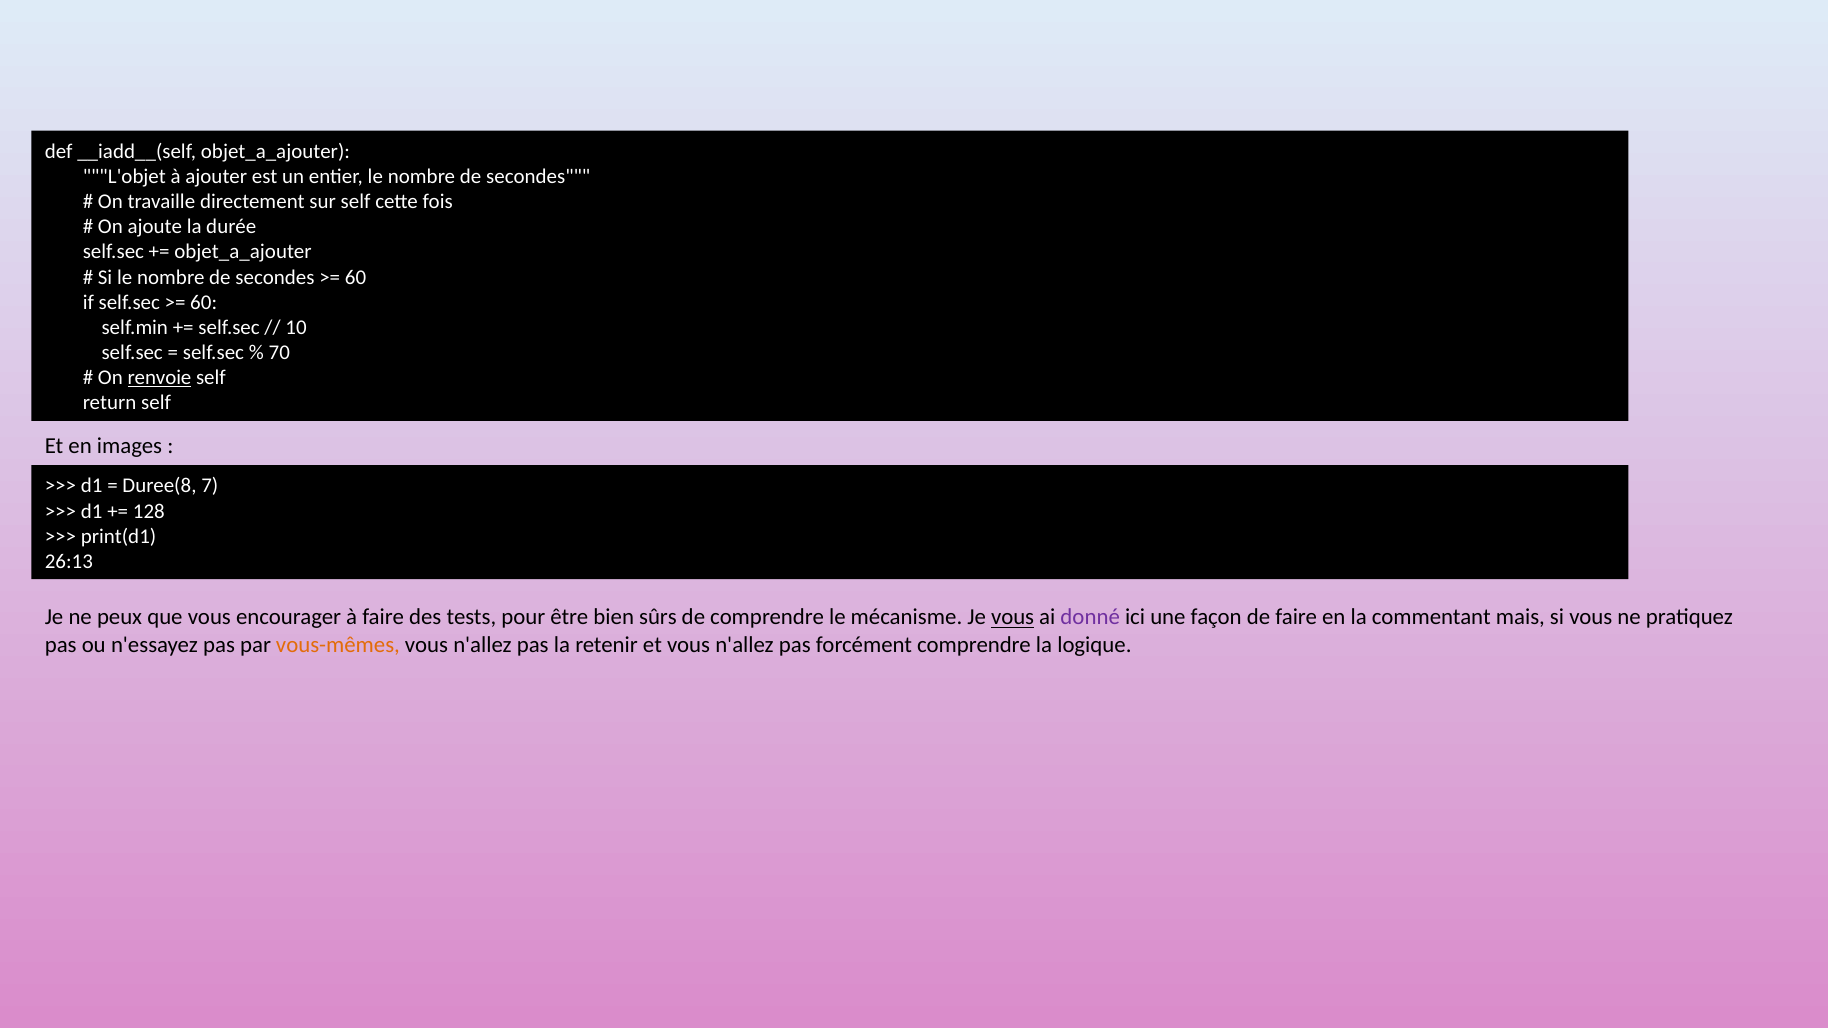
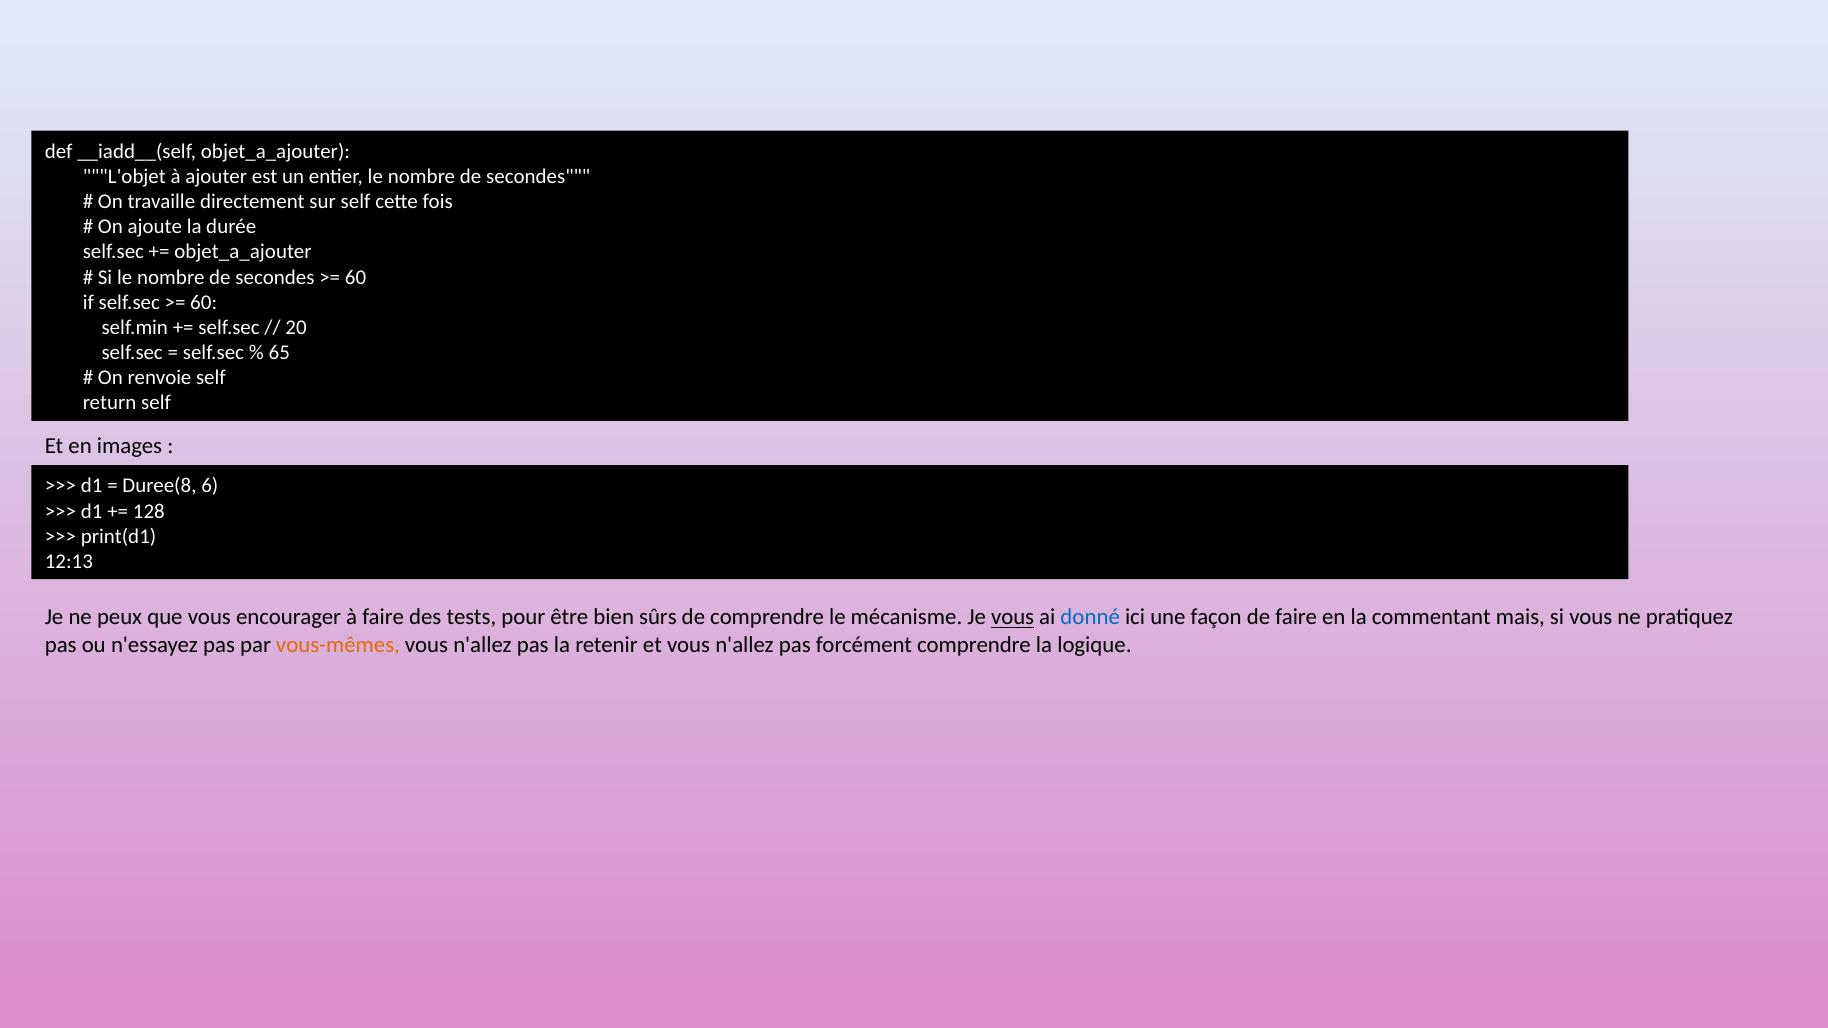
10: 10 -> 20
70: 70 -> 65
renvoie underline: present -> none
7: 7 -> 6
26:13: 26:13 -> 12:13
donné colour: purple -> blue
